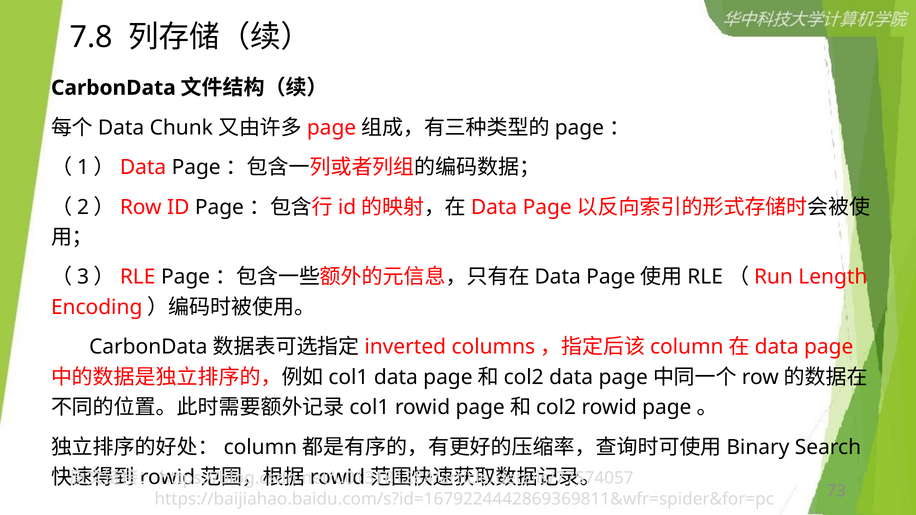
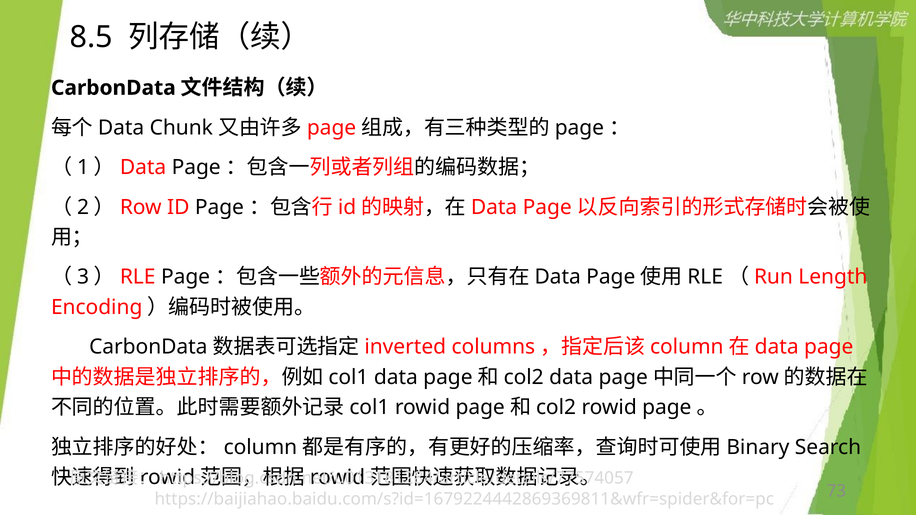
7.8: 7.8 -> 8.5
